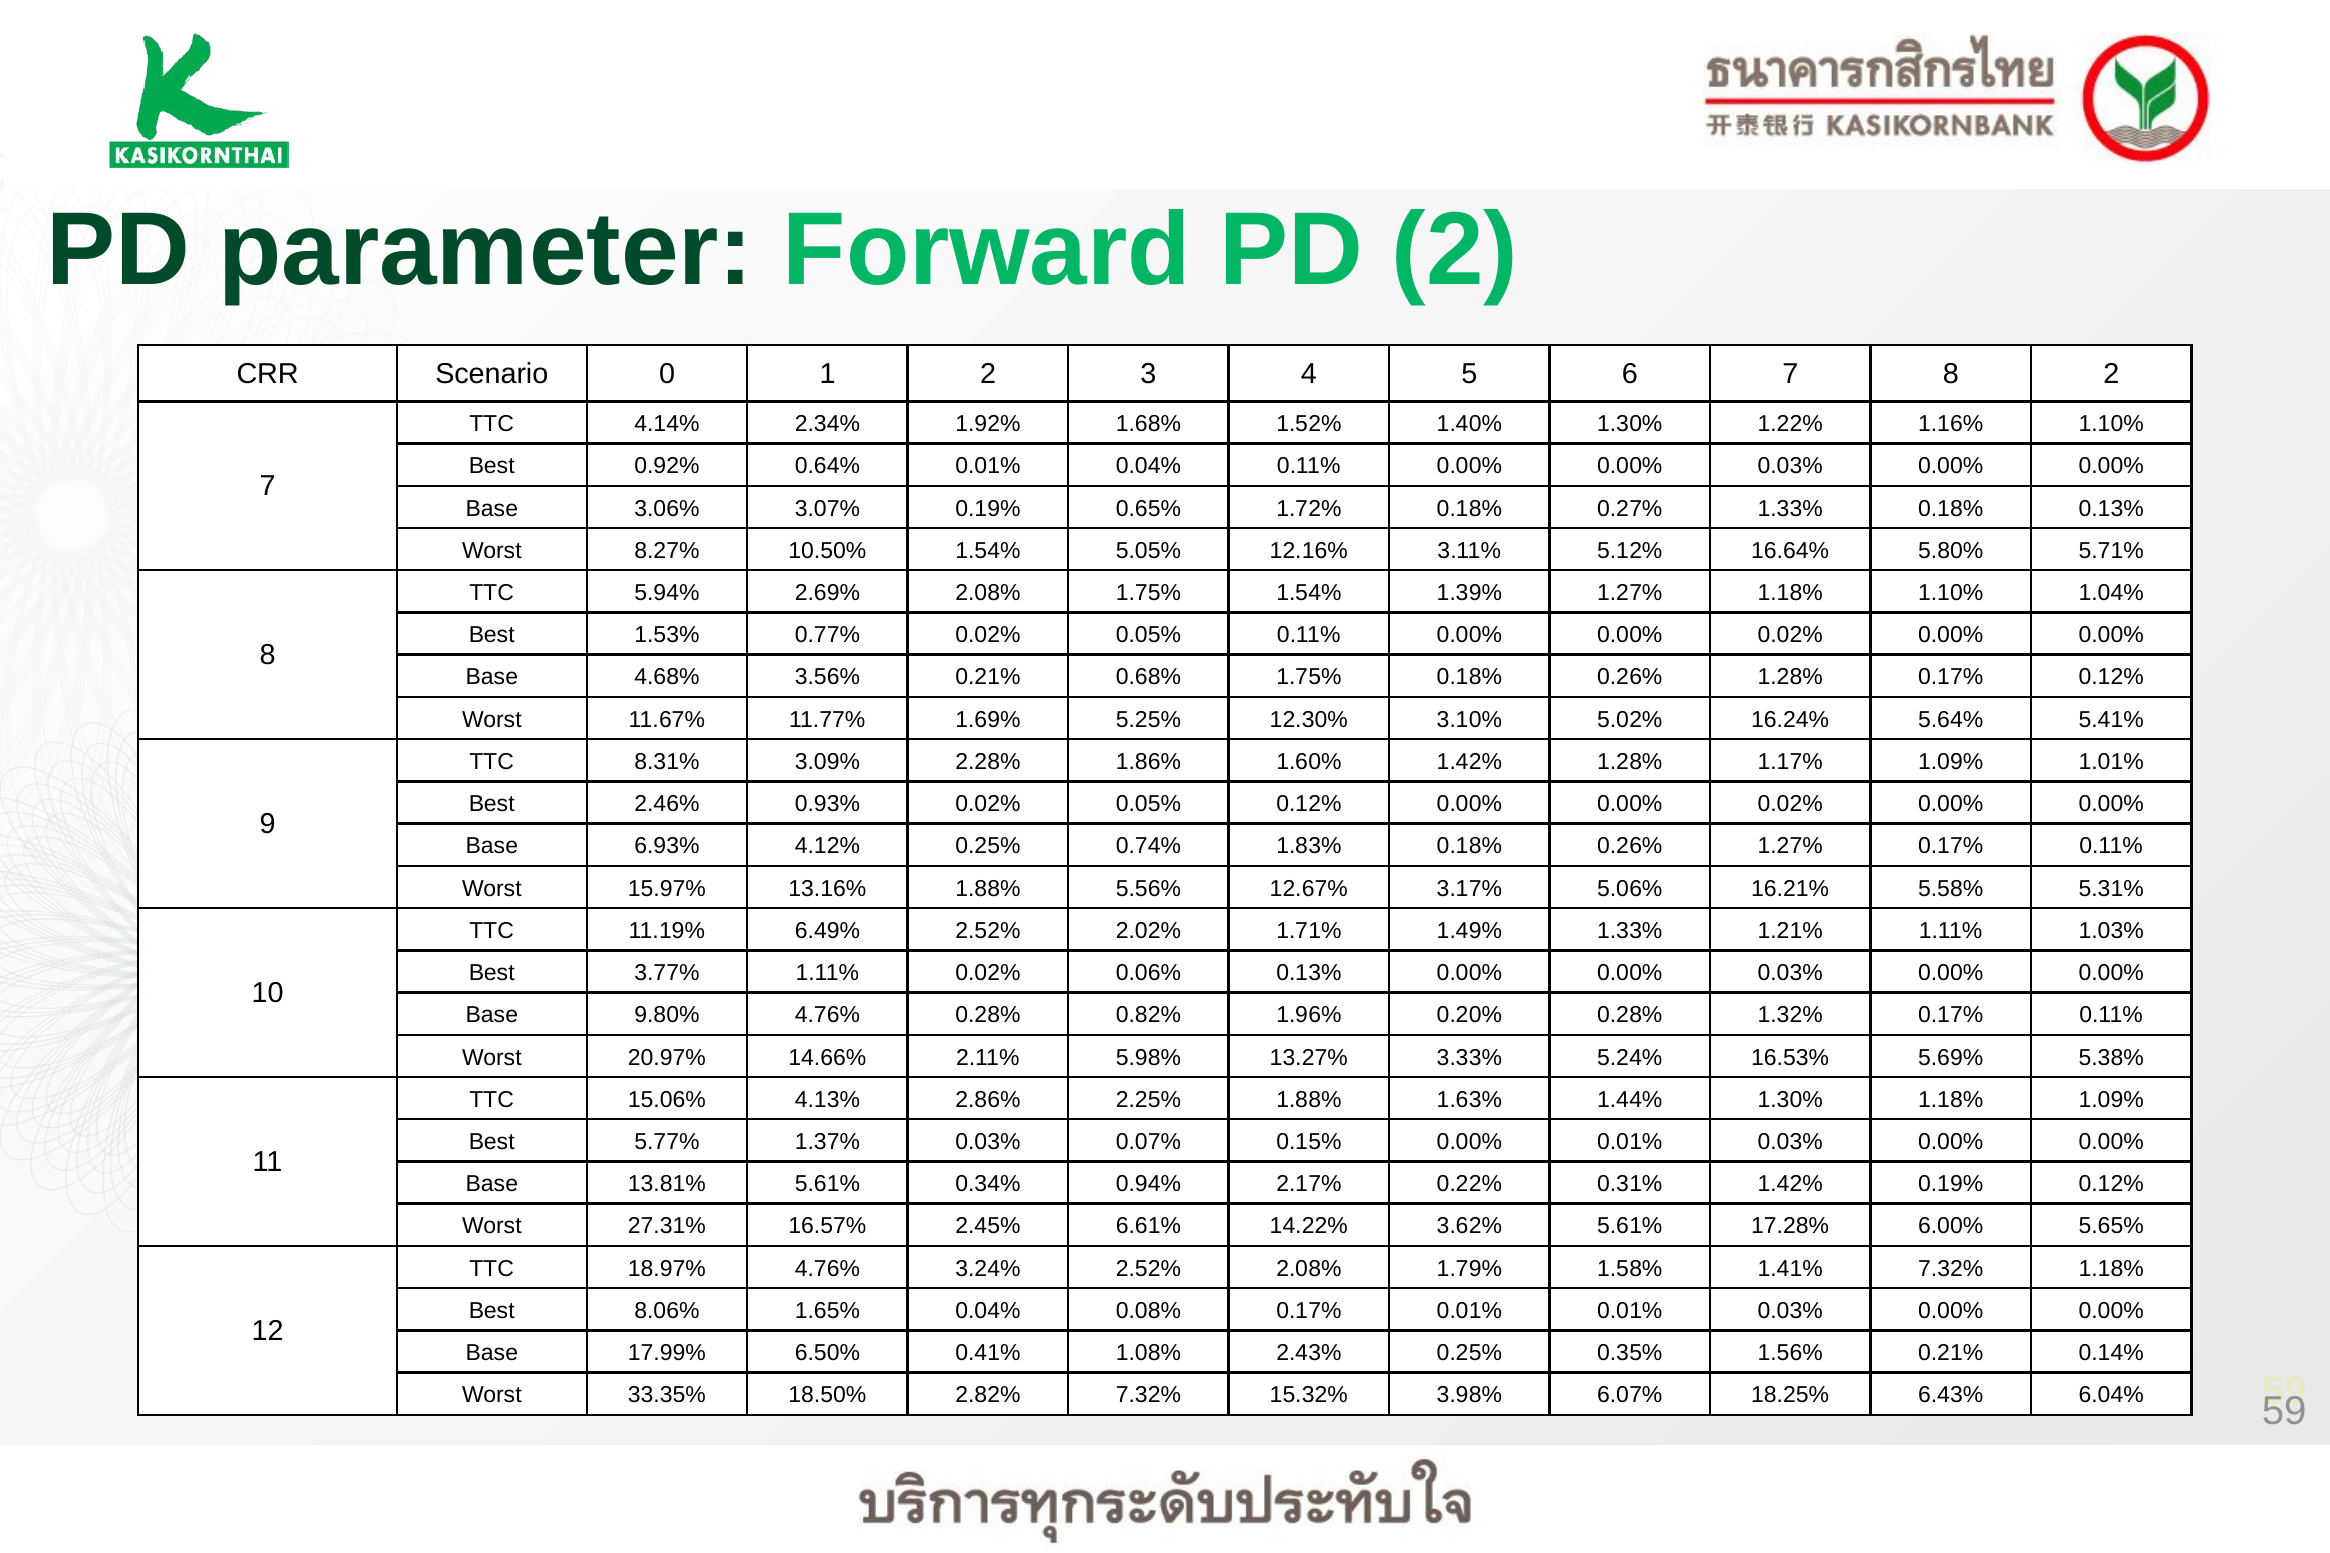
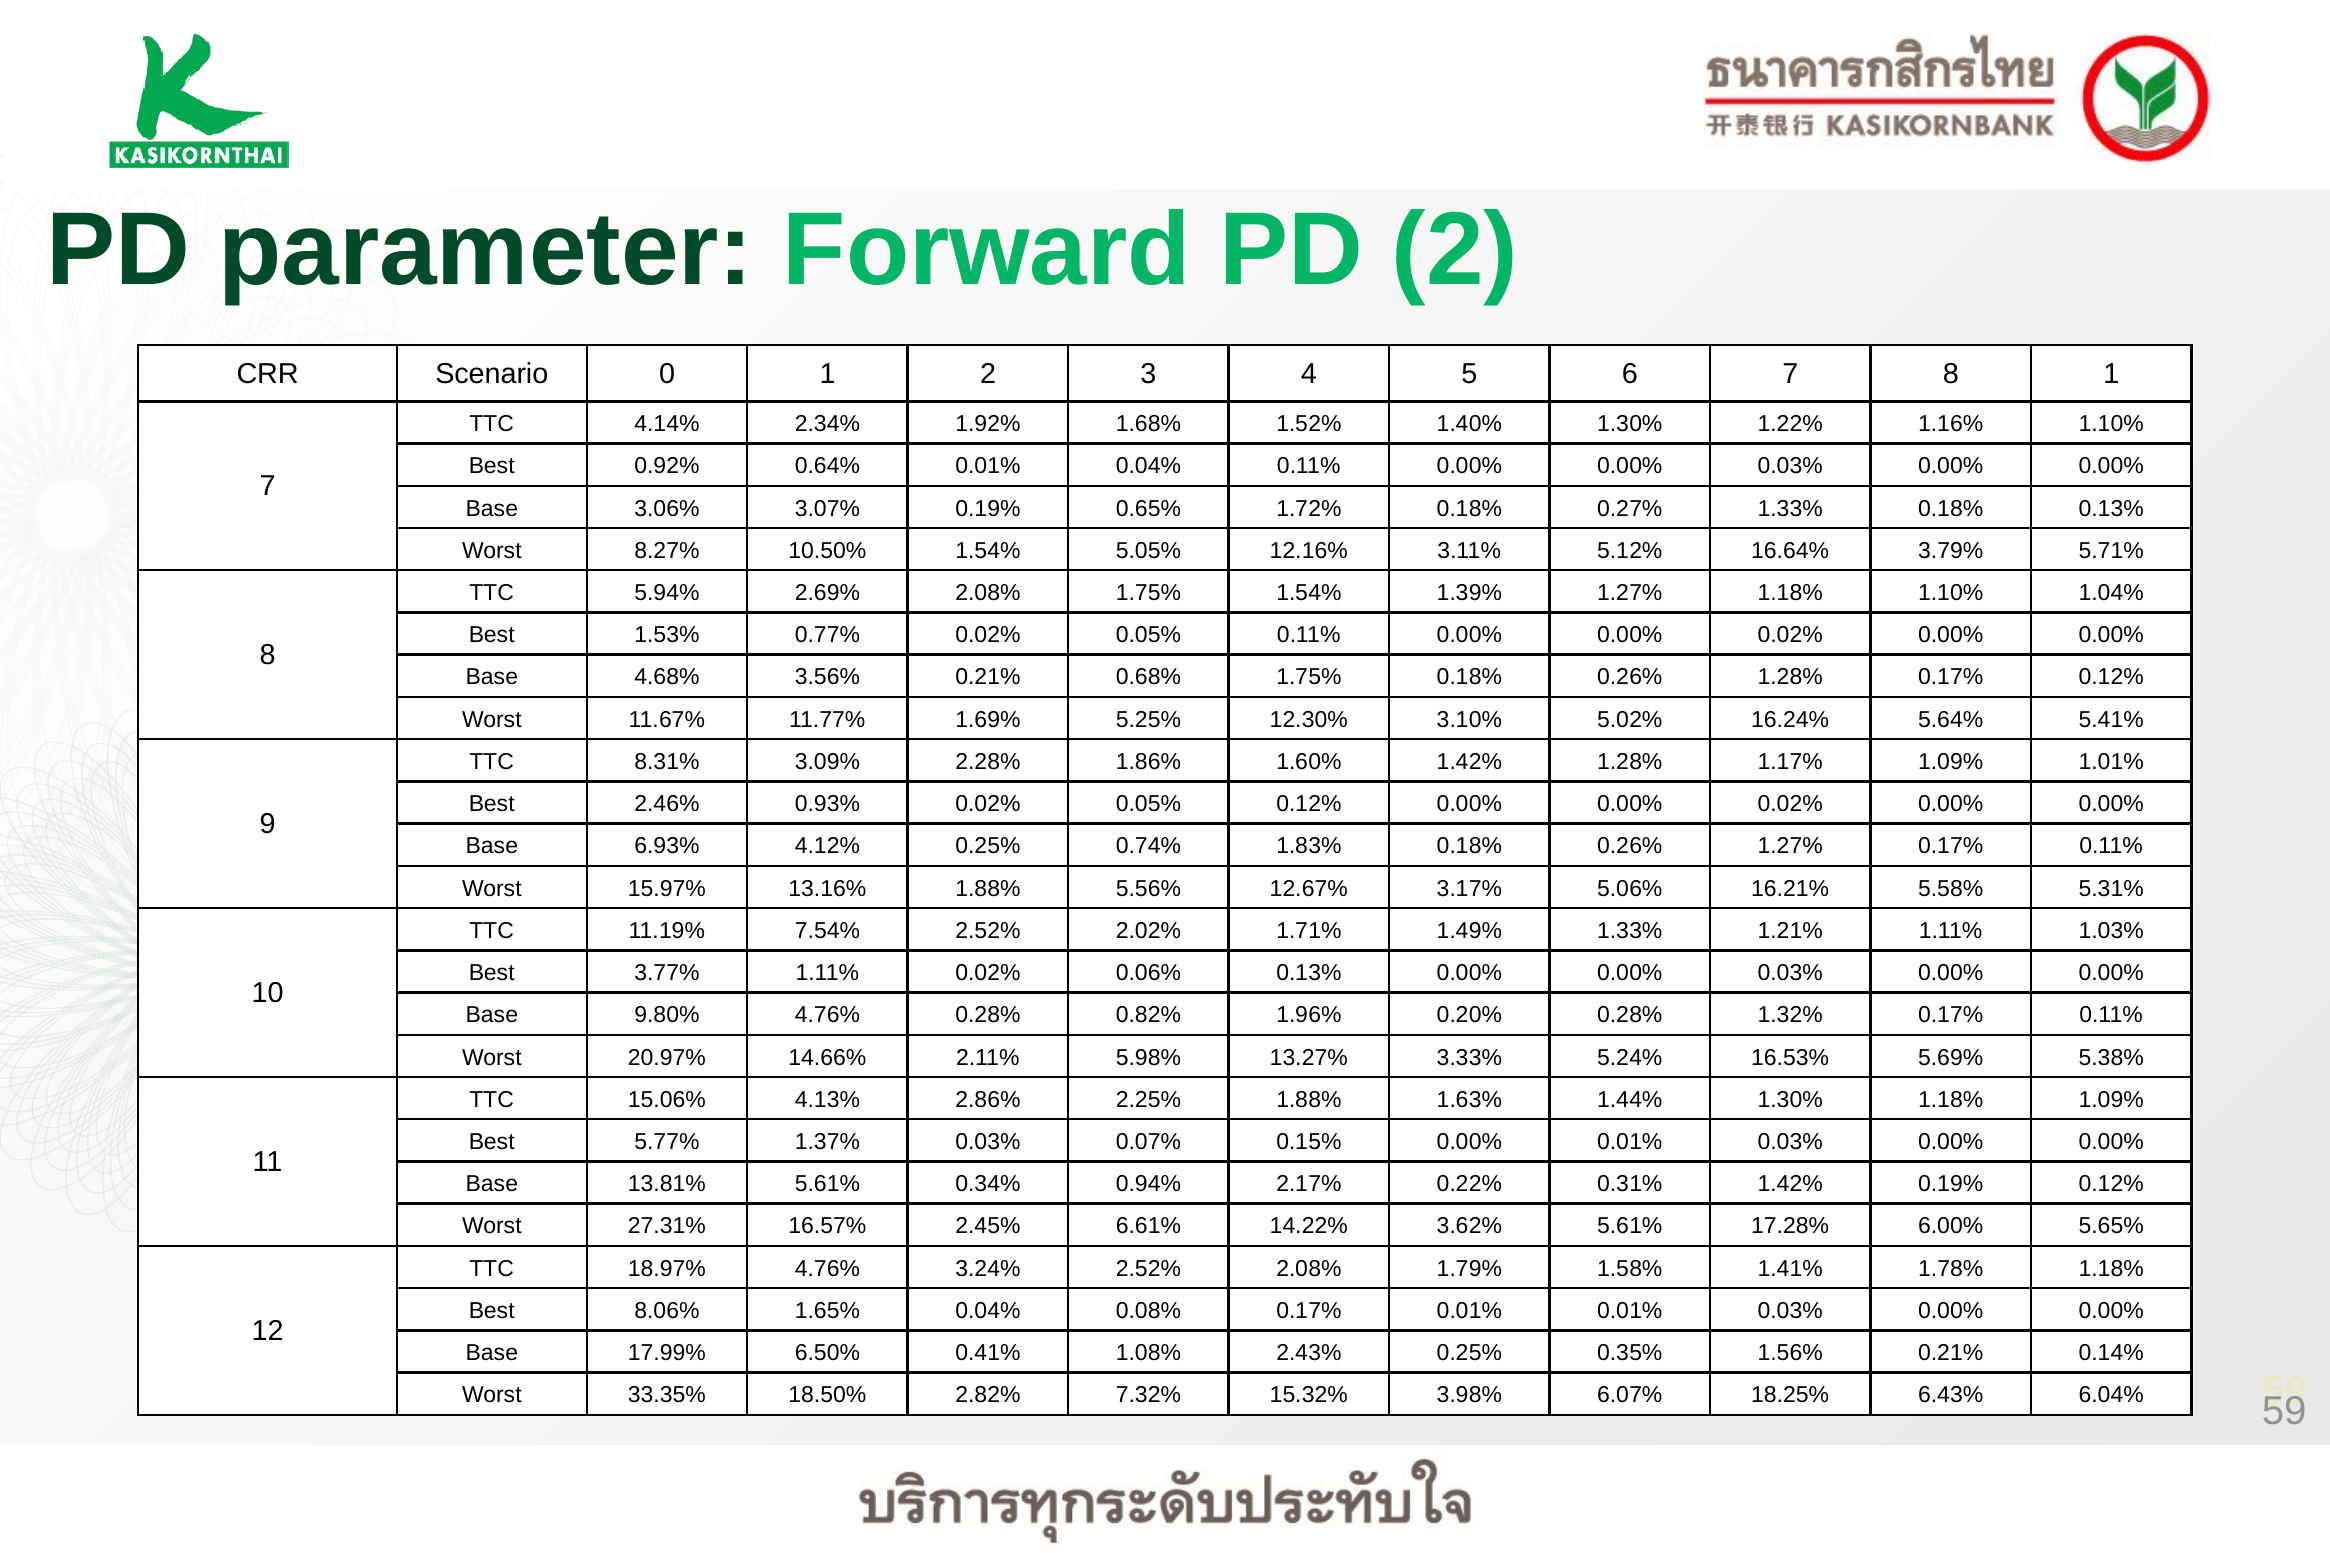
8 2: 2 -> 1
5.80%: 5.80% -> 3.79%
6.49%: 6.49% -> 7.54%
1.41% 7.32%: 7.32% -> 1.78%
